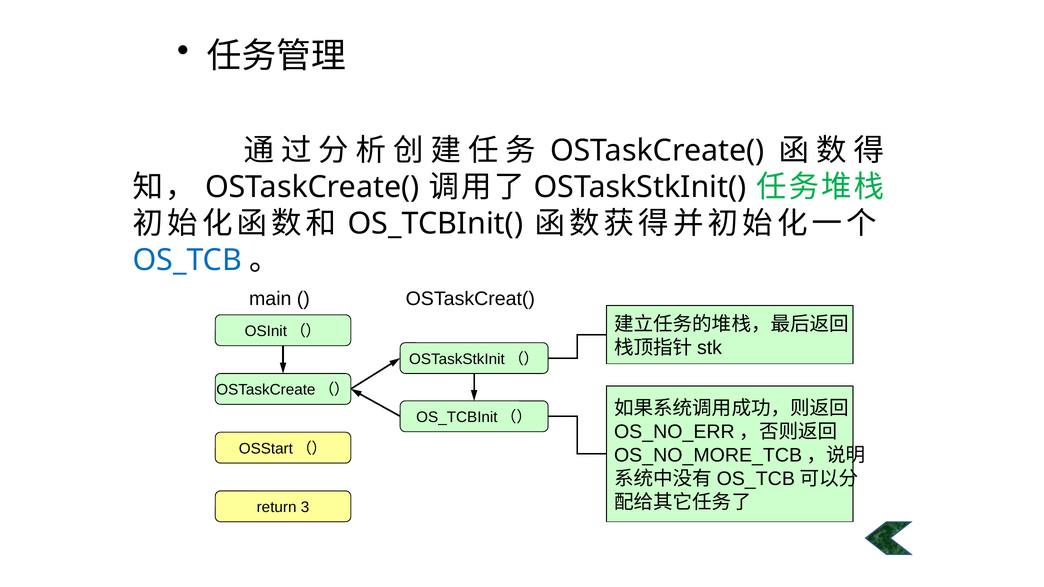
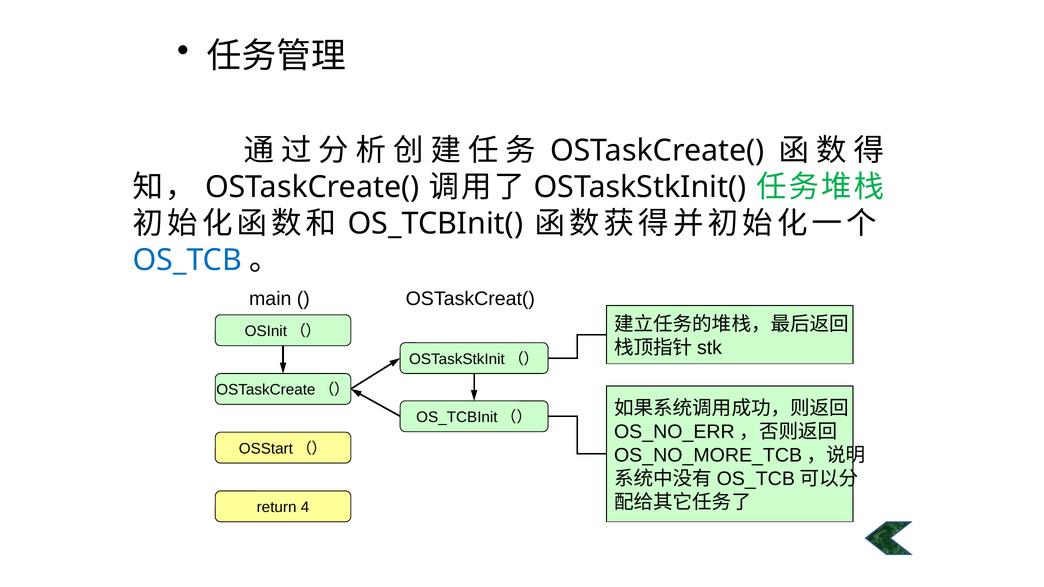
3: 3 -> 4
